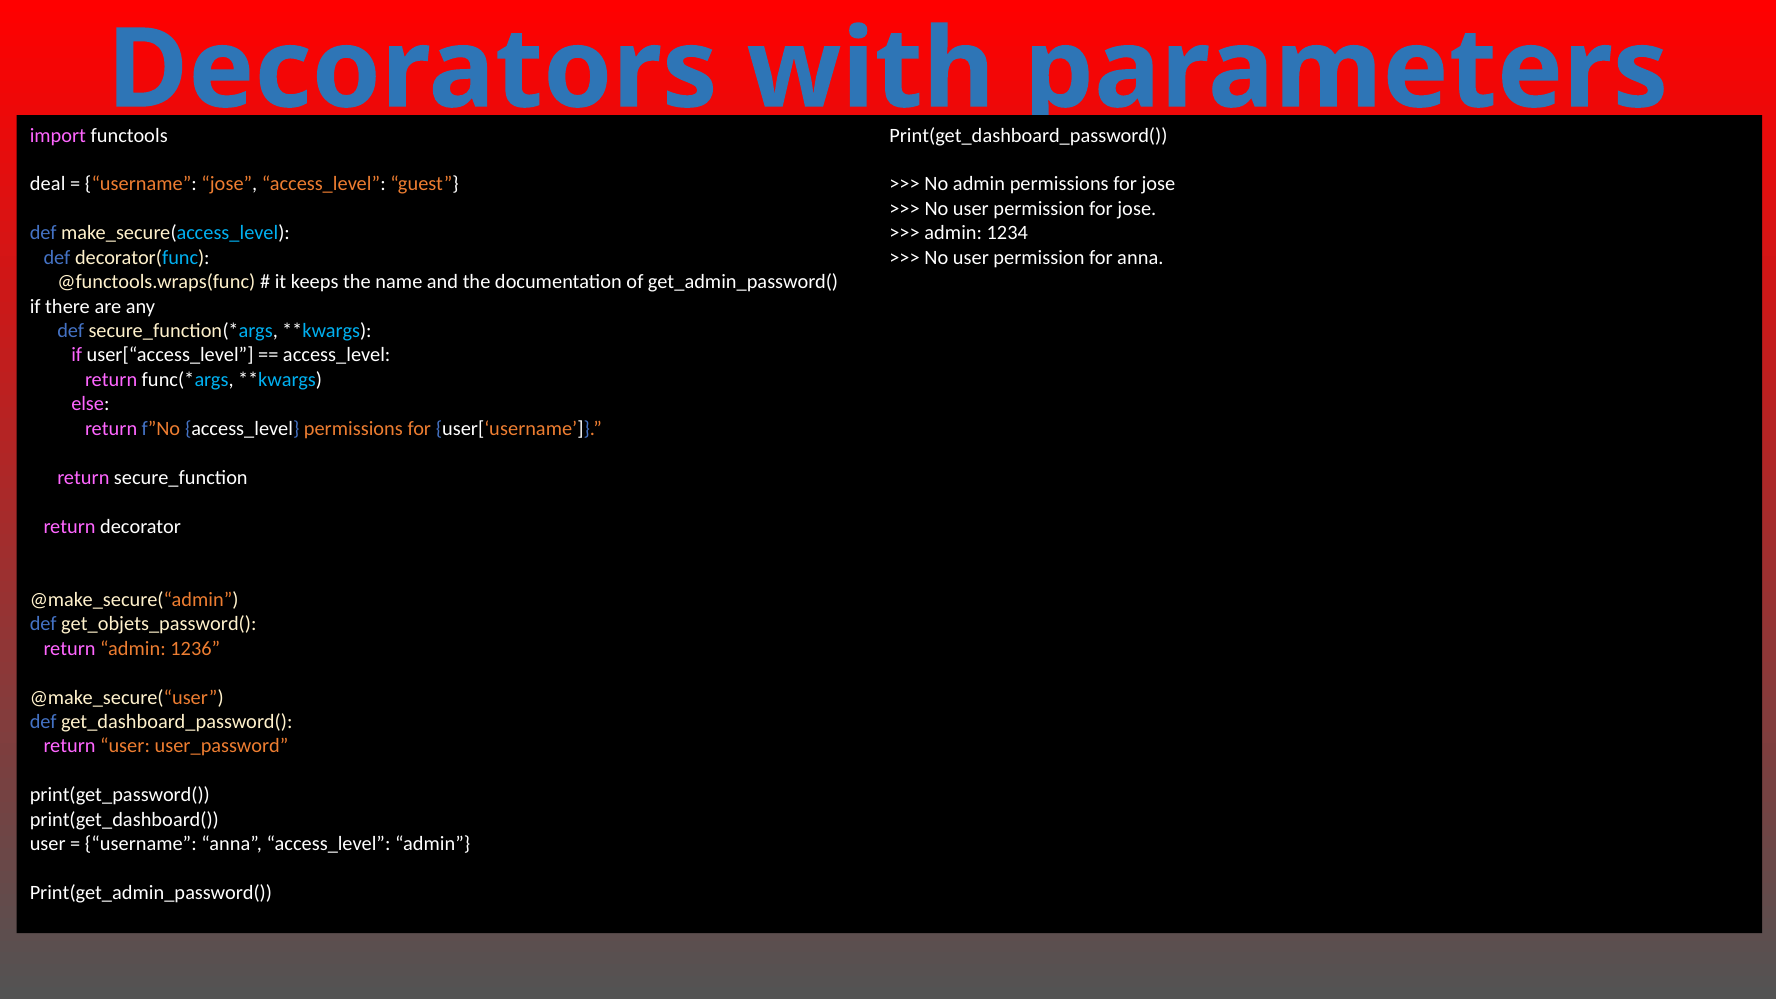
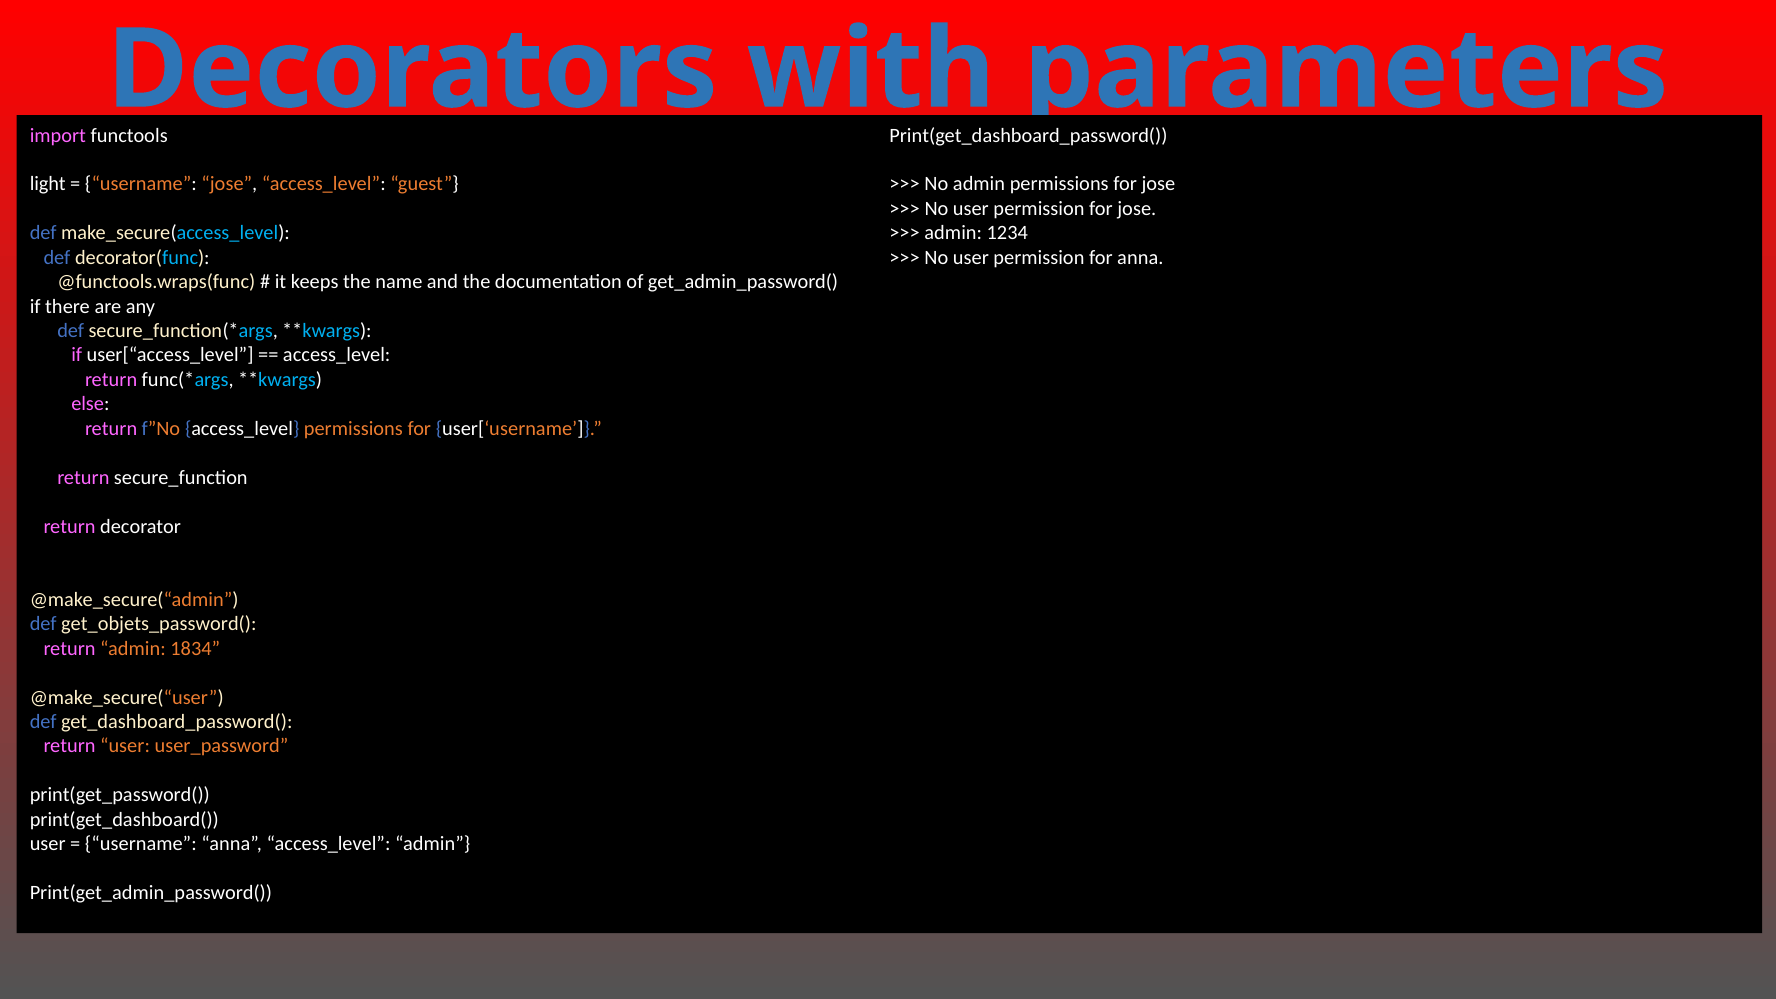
deal: deal -> light
1236: 1236 -> 1834
